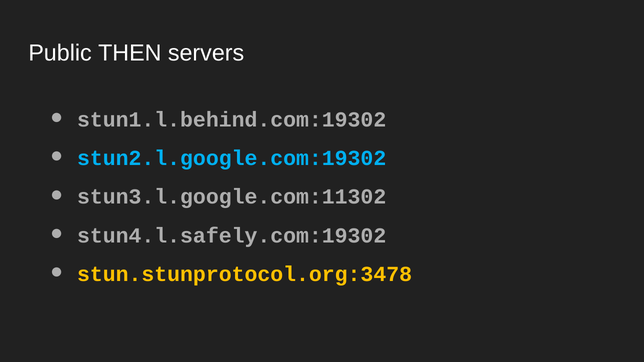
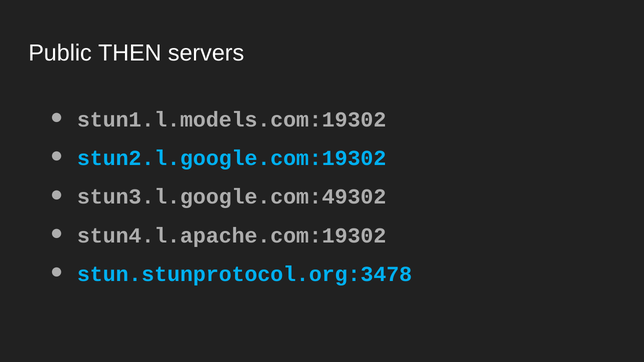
stun1.l.behind.com:19302: stun1.l.behind.com:19302 -> stun1.l.models.com:19302
stun3.l.google.com:11302: stun3.l.google.com:11302 -> stun3.l.google.com:49302
stun4.l.safely.com:19302: stun4.l.safely.com:19302 -> stun4.l.apache.com:19302
stun.stunprotocol.org:3478 colour: yellow -> light blue
